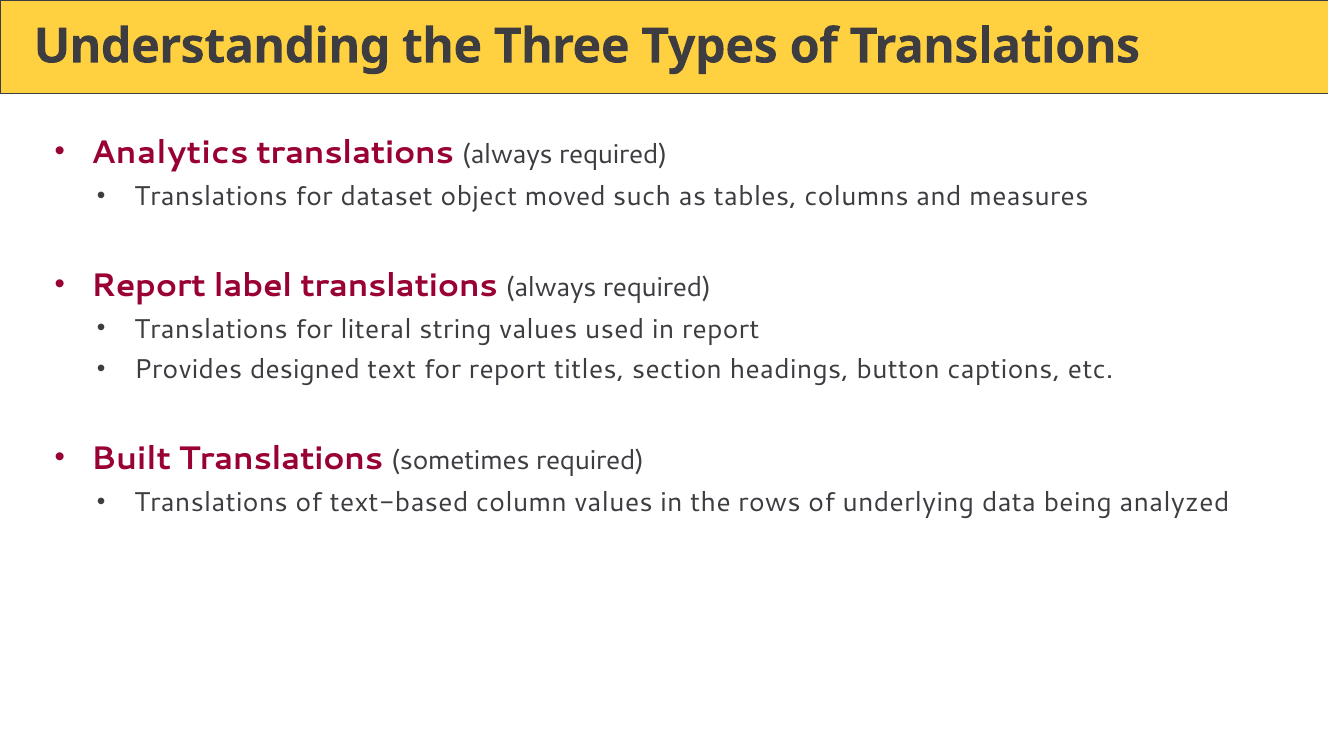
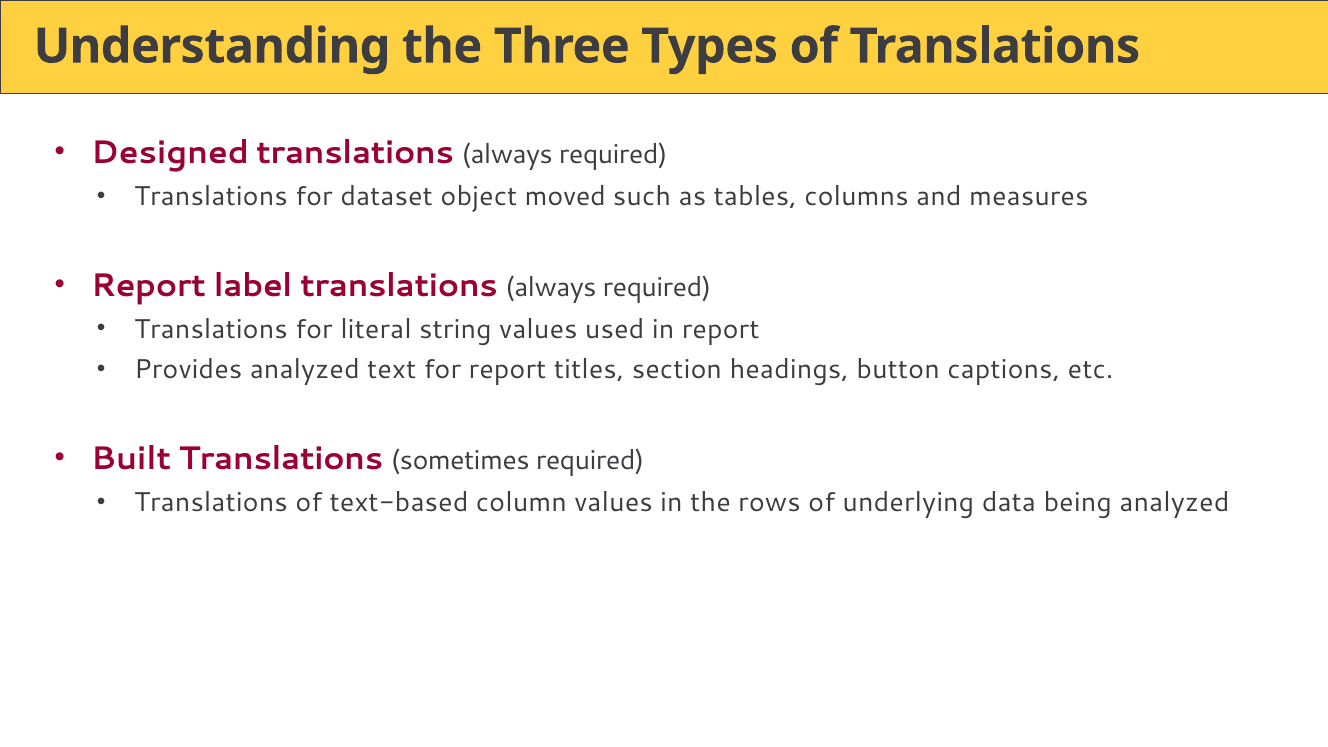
Analytics: Analytics -> Designed
Provides designed: designed -> analyzed
